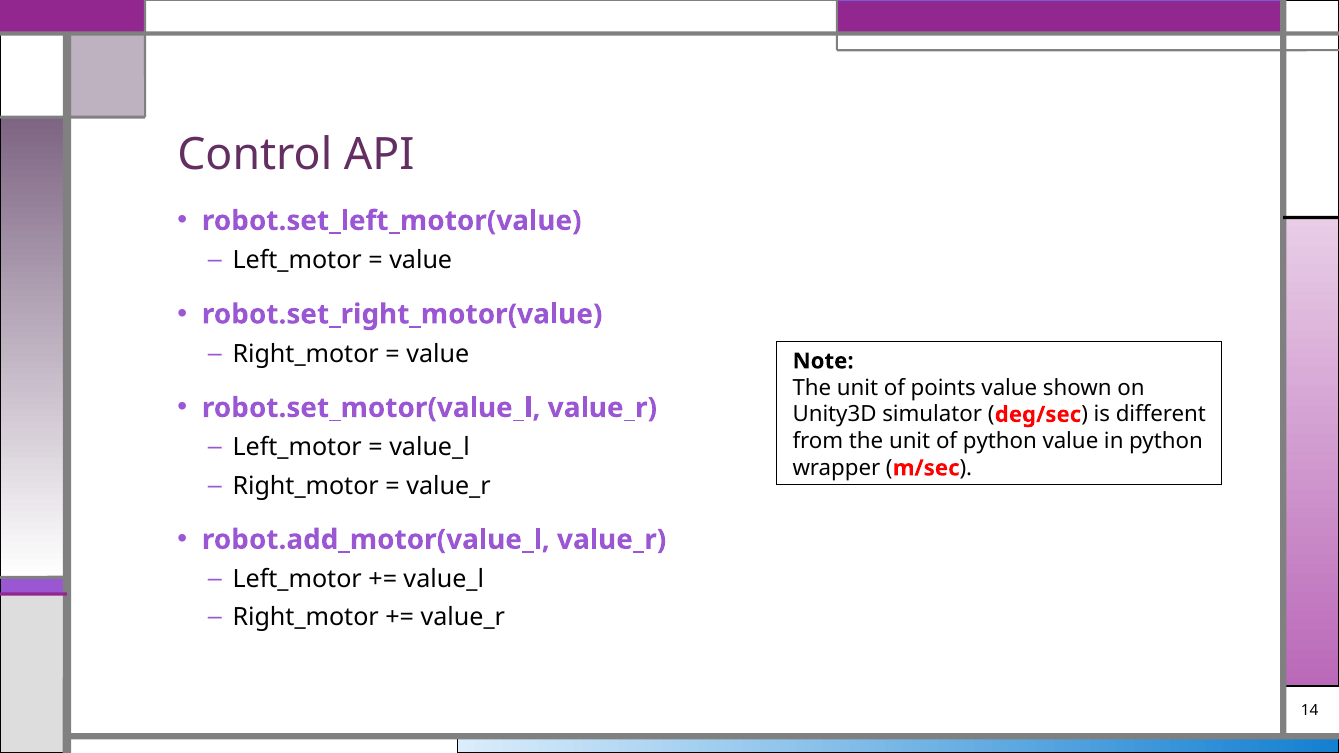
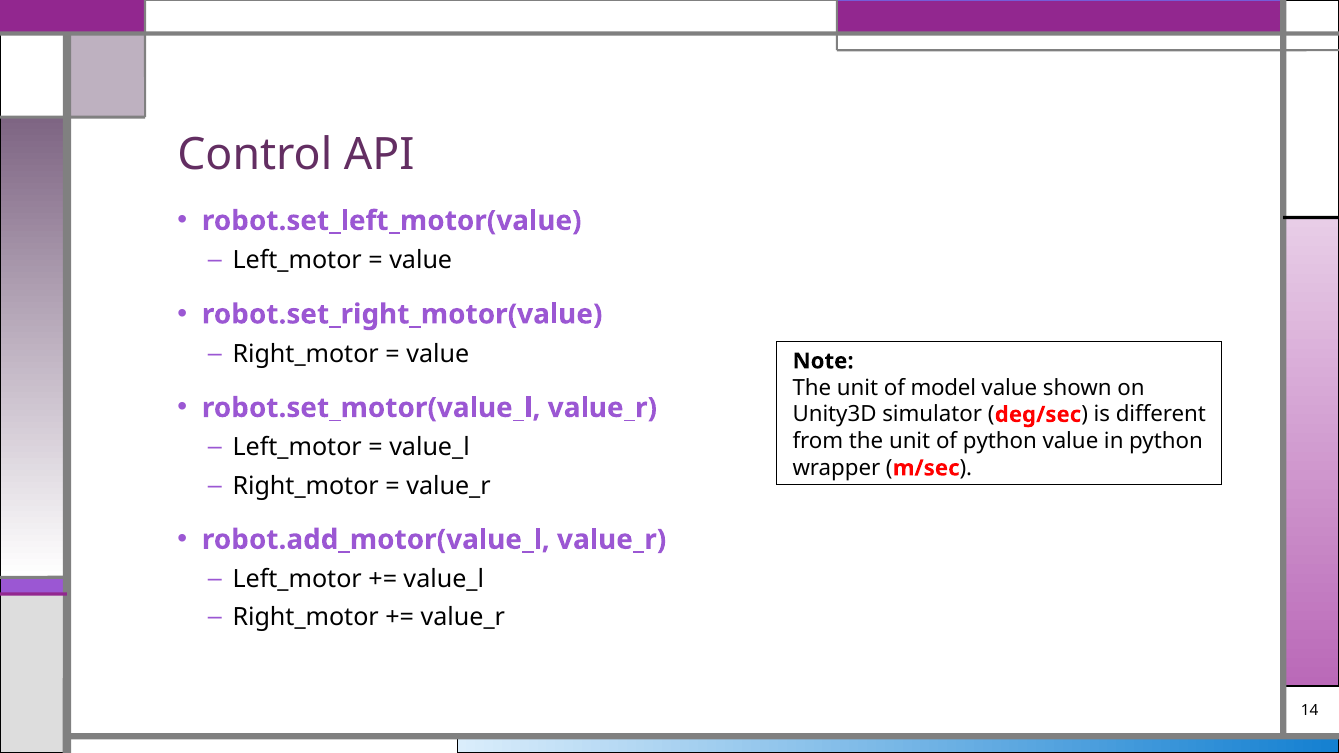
points: points -> model
